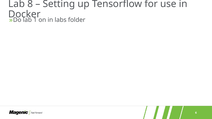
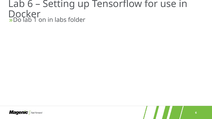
Lab 8: 8 -> 6
